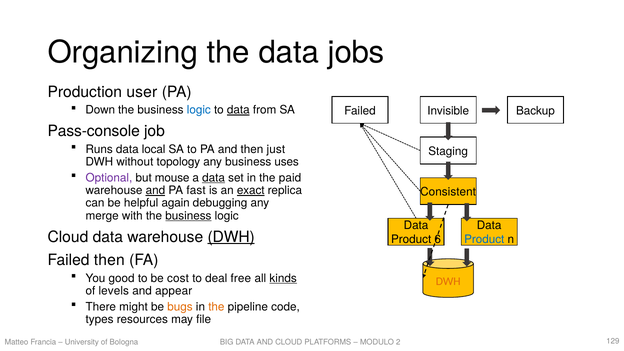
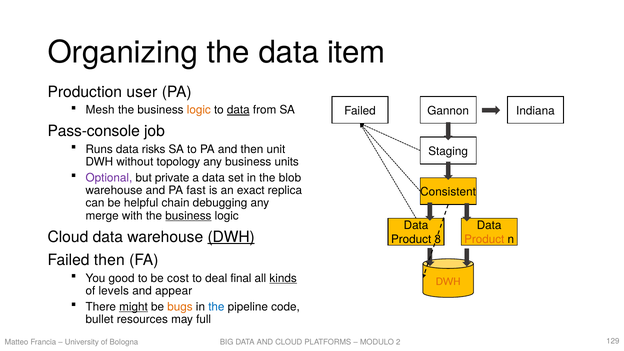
jobs: jobs -> item
Down: Down -> Mesh
logic at (199, 110) colour: blue -> orange
Invisible: Invisible -> Gannon
Backup: Backup -> Indiana
local: local -> risks
just: just -> unit
uses: uses -> units
mouse: mouse -> private
data at (214, 178) underline: present -> none
paid: paid -> blob
and at (155, 190) underline: present -> none
exact underline: present -> none
again: again -> chain
6: 6 -> 3
Product at (484, 239) colour: blue -> orange
free: free -> final
might underline: none -> present
the at (216, 307) colour: orange -> blue
types: types -> bullet
file: file -> full
